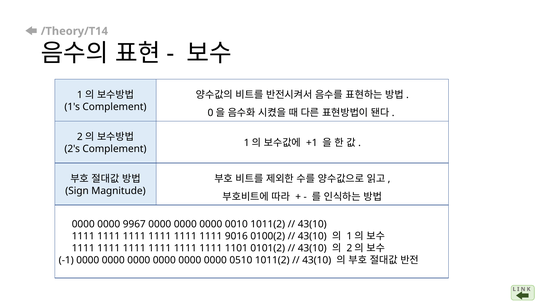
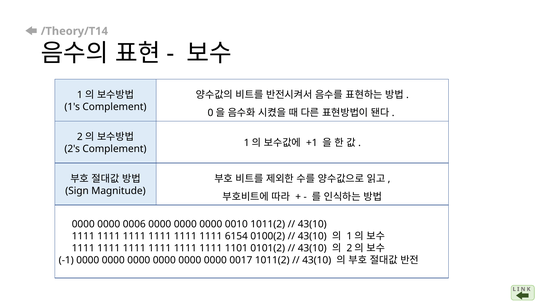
9967: 9967 -> 0006
9016: 9016 -> 6154
0510: 0510 -> 0017
